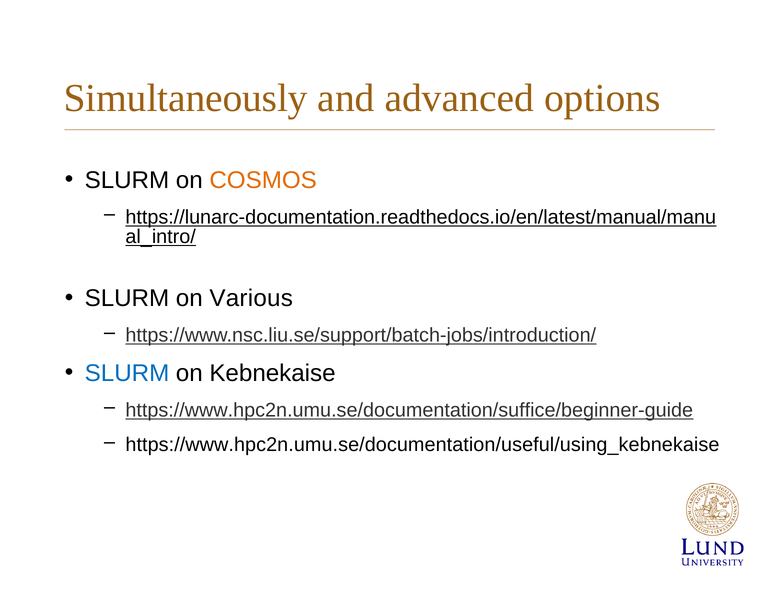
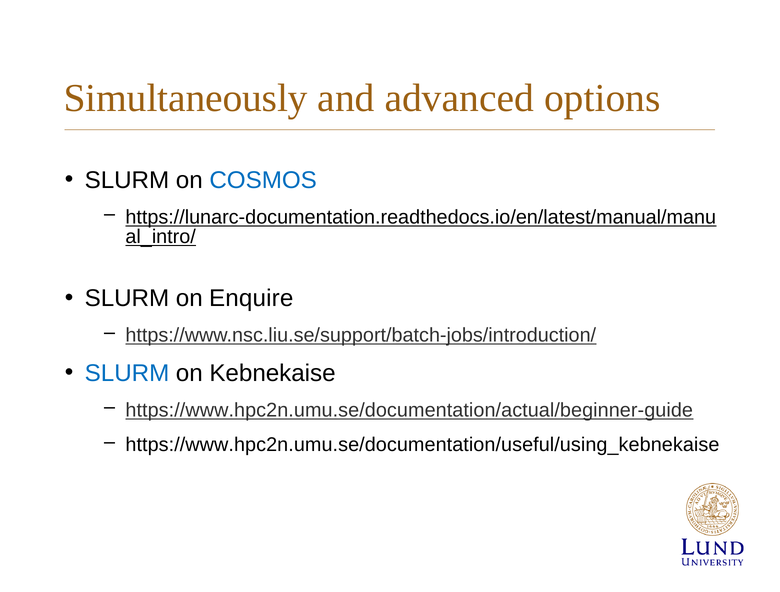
COSMOS colour: orange -> blue
Various: Various -> Enquire
https://www.hpc2n.umu.se/documentation/suffice/beginner-guide: https://www.hpc2n.umu.se/documentation/suffice/beginner-guide -> https://www.hpc2n.umu.se/documentation/actual/beginner-guide
